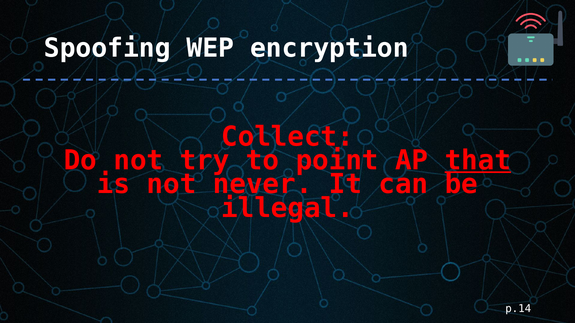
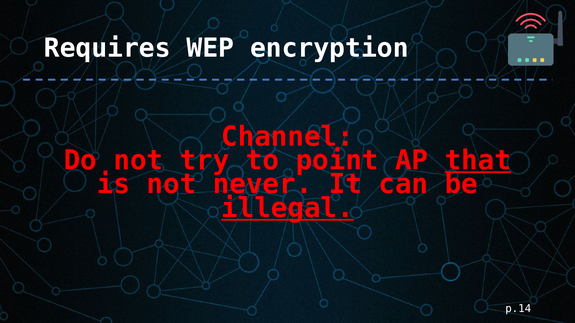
Spoofing: Spoofing -> Requires
Collect: Collect -> Channel
illegal underline: none -> present
